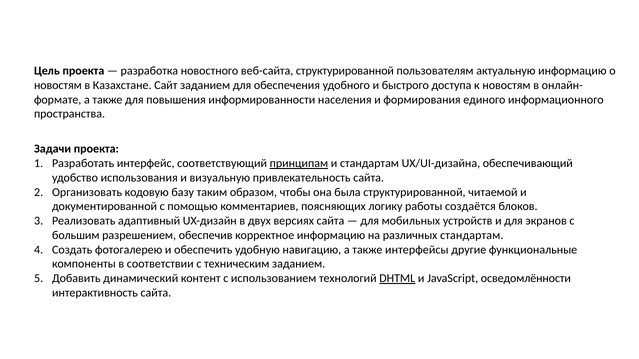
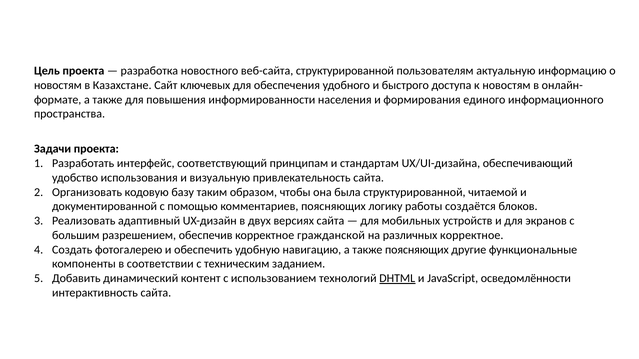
Сайт заданием: заданием -> ключевых
принципам underline: present -> none
корректное информацию: информацию -> гражданской
различных стандартам: стандартам -> корректное
также интерфейсы: интерфейсы -> поясняющих
